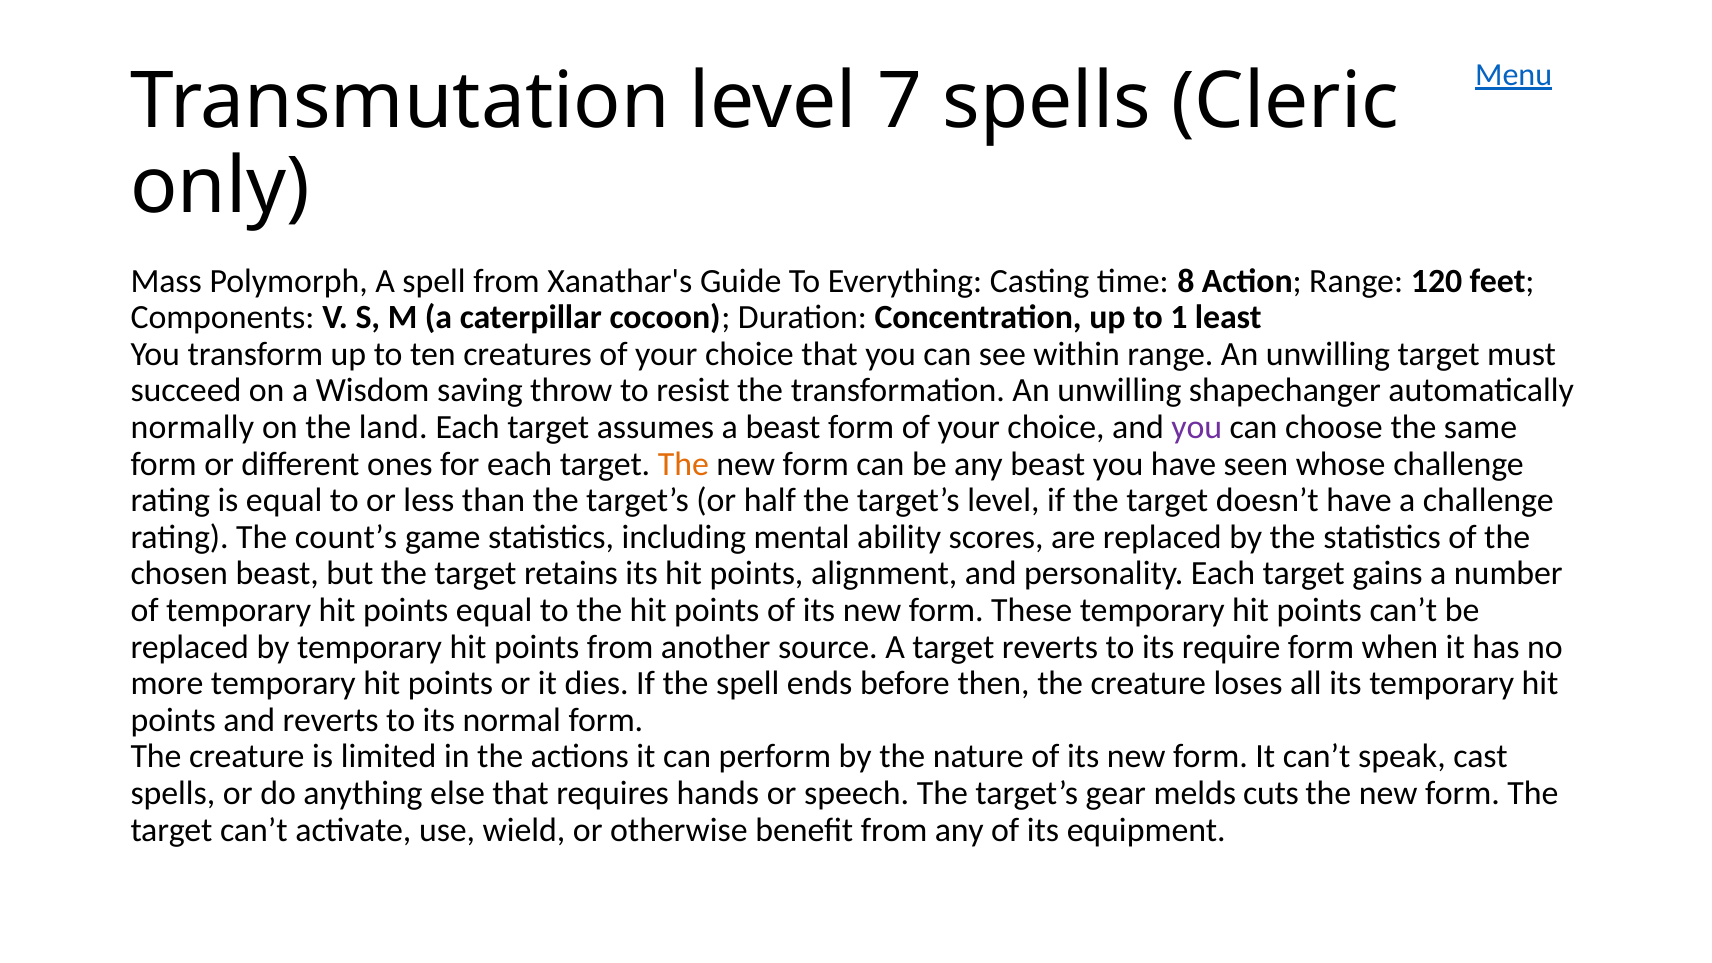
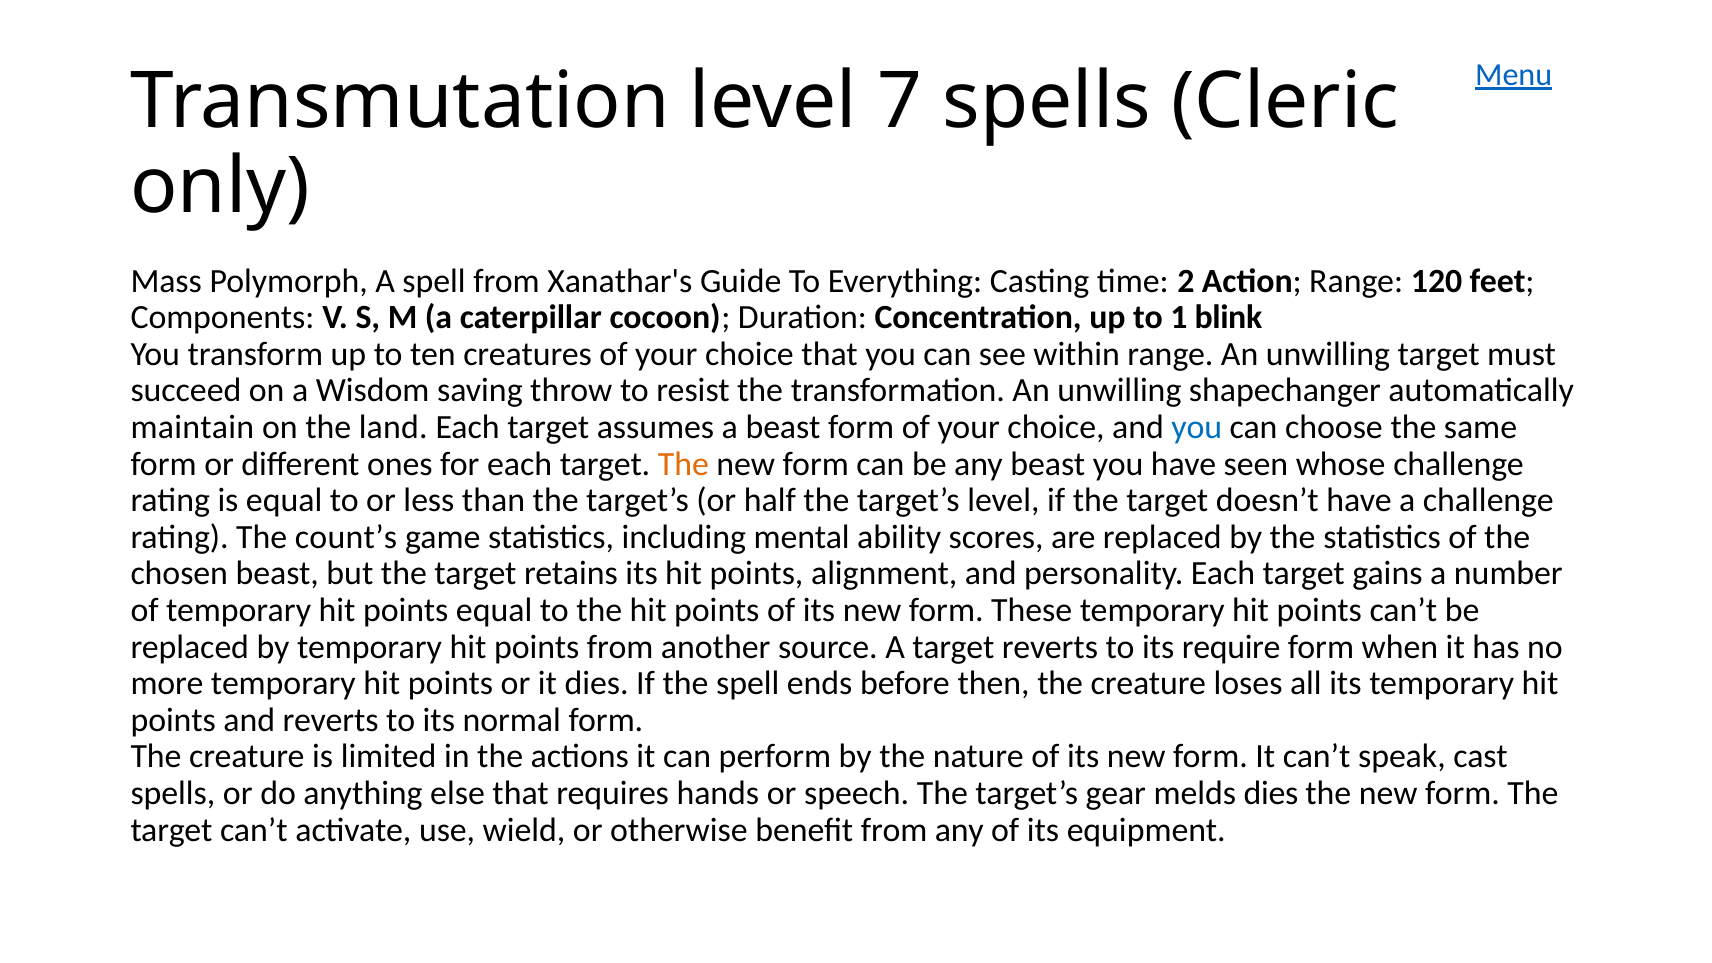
8: 8 -> 2
least: least -> blink
normally: normally -> maintain
you at (1197, 427) colour: purple -> blue
melds cuts: cuts -> dies
